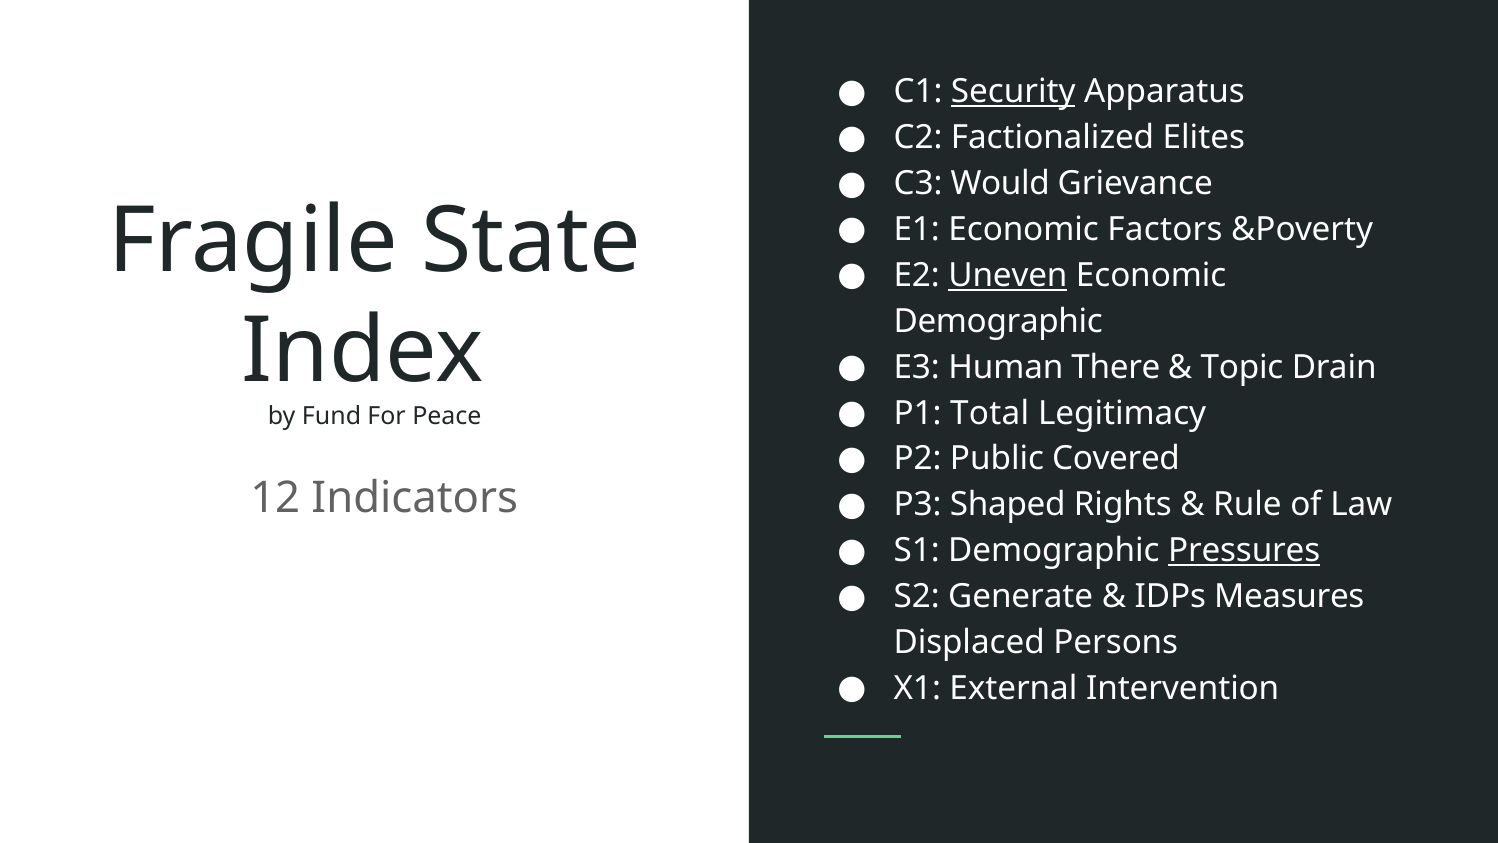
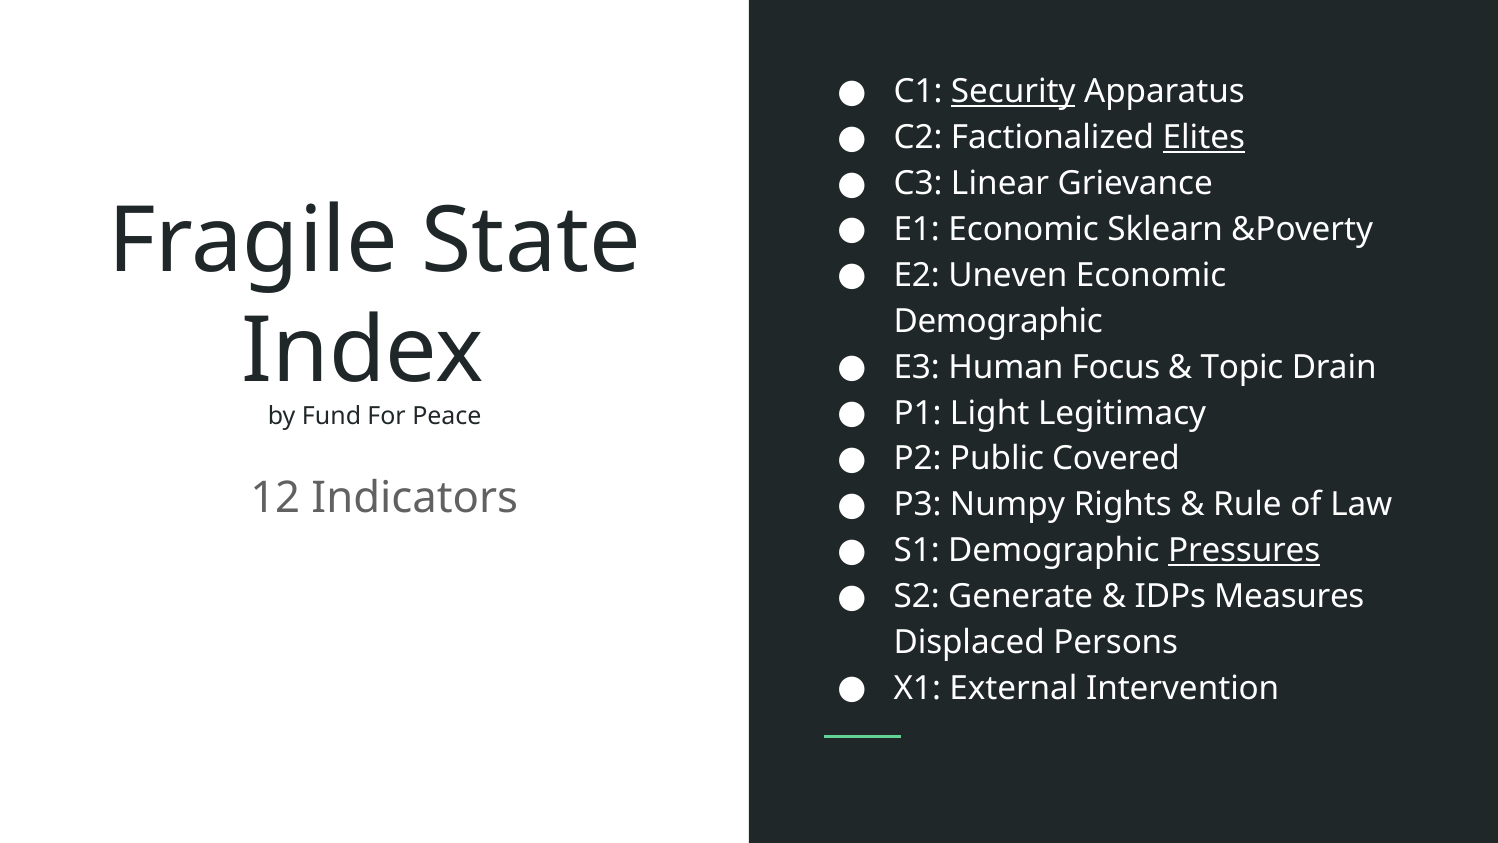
Elites underline: none -> present
Would: Would -> Linear
Factors: Factors -> Sklearn
Uneven underline: present -> none
There: There -> Focus
Total: Total -> Light
Shaped: Shaped -> Numpy
